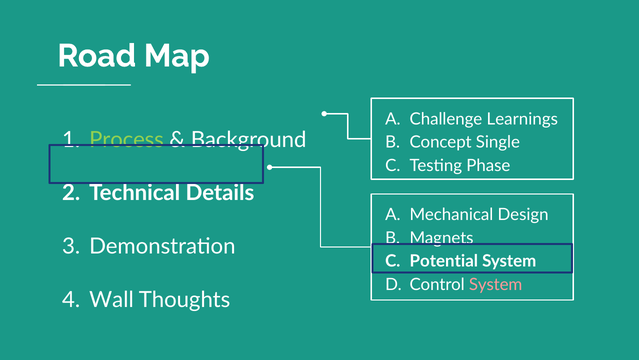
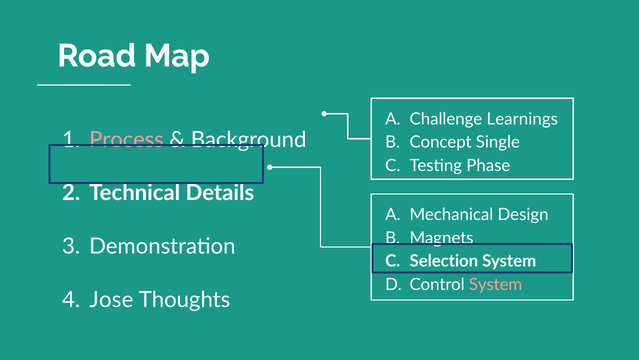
Process colour: light green -> pink
Potential: Potential -> Selection
Wall: Wall -> Jose
